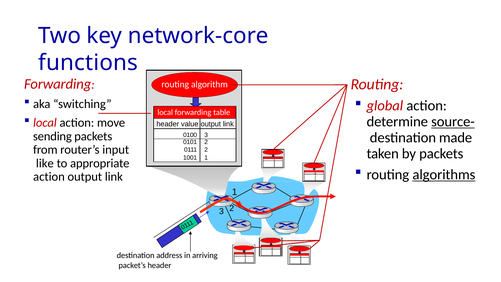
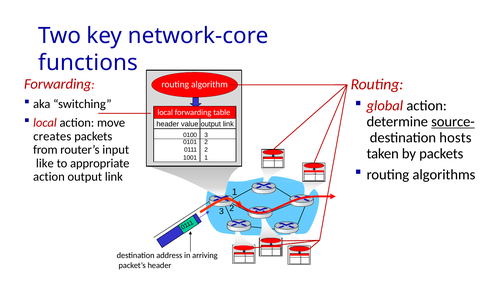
sending: sending -> creates
made: made -> hosts
algorithms underline: present -> none
